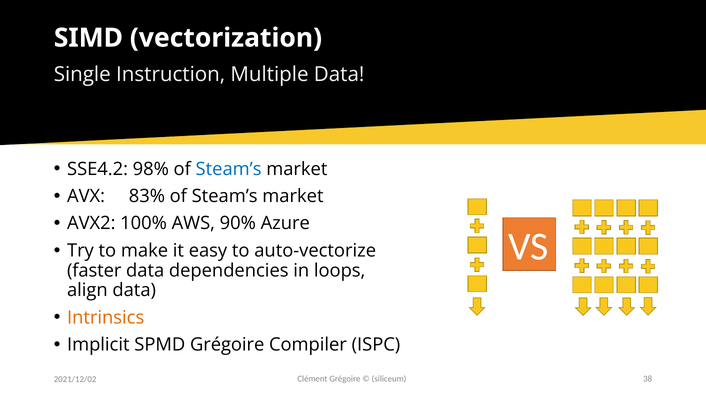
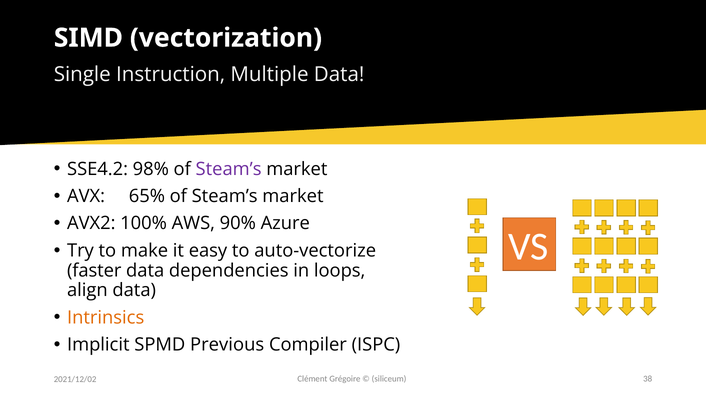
Steam’s at (229, 169) colour: blue -> purple
83%: 83% -> 65%
SPMD Grégoire: Grégoire -> Previous
